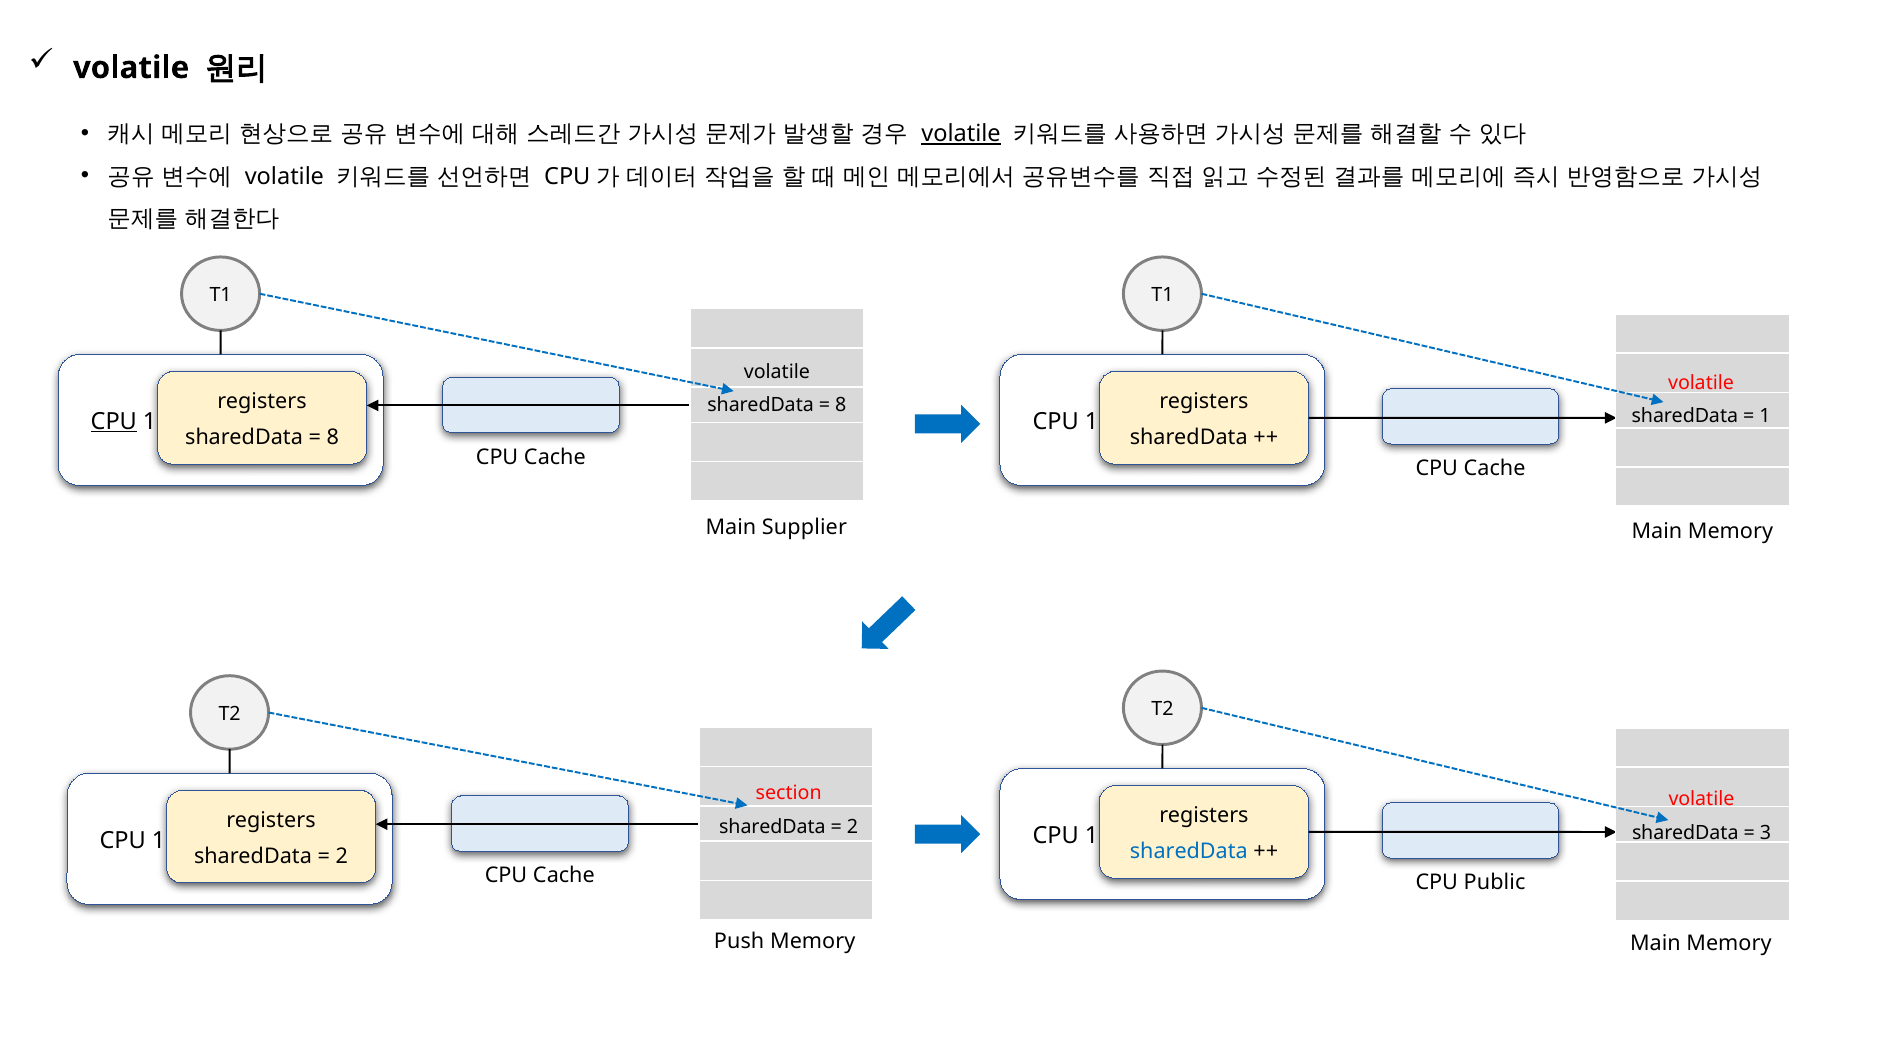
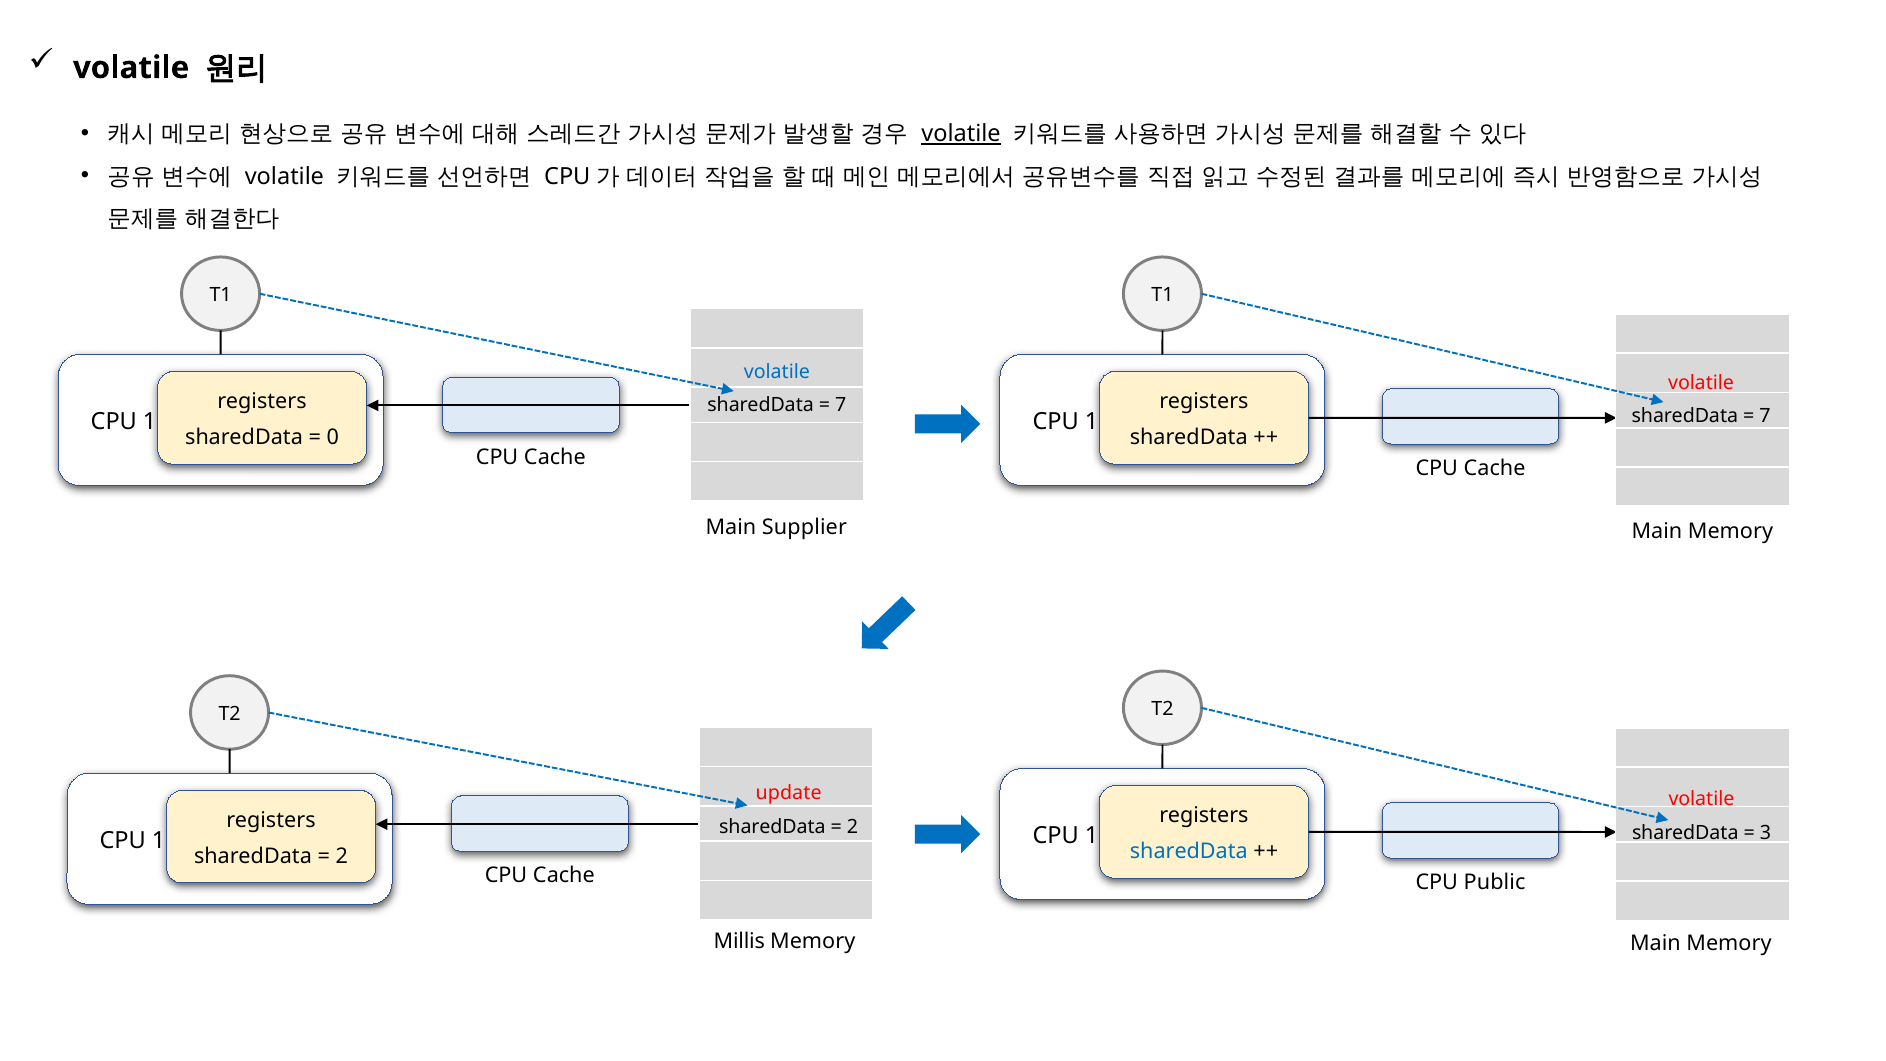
volatile at (777, 372) colour: black -> blue
8 at (841, 405): 8 -> 7
1 at (1765, 416): 1 -> 7
CPU at (114, 421) underline: present -> none
8 at (333, 437): 8 -> 0
section: section -> update
Push: Push -> Millis
